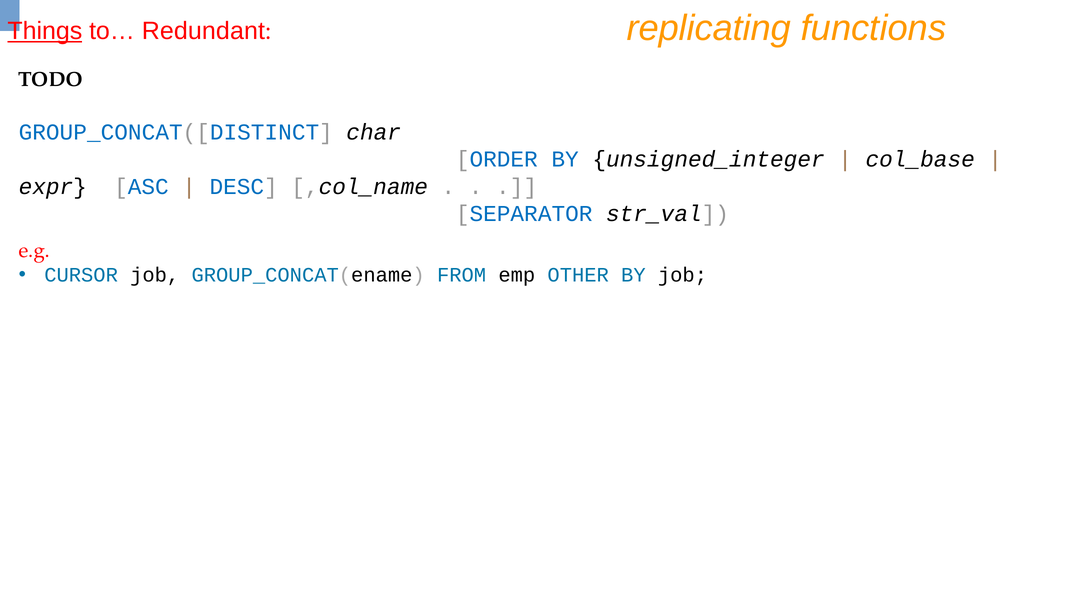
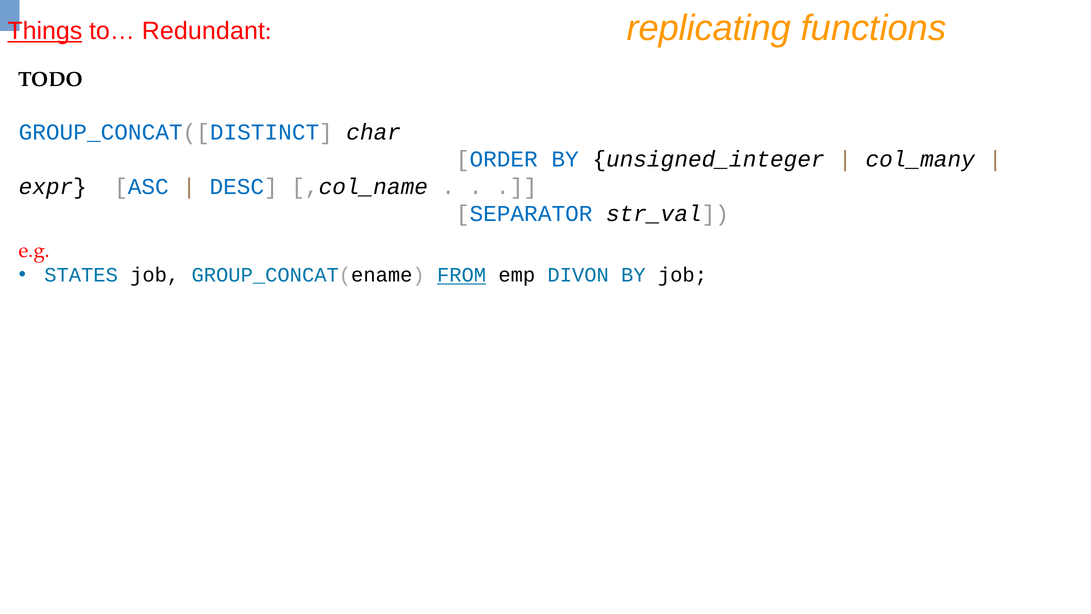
col_base: col_base -> col_many
CURSOR: CURSOR -> STATES
FROM underline: none -> present
OTHER: OTHER -> DIVON
